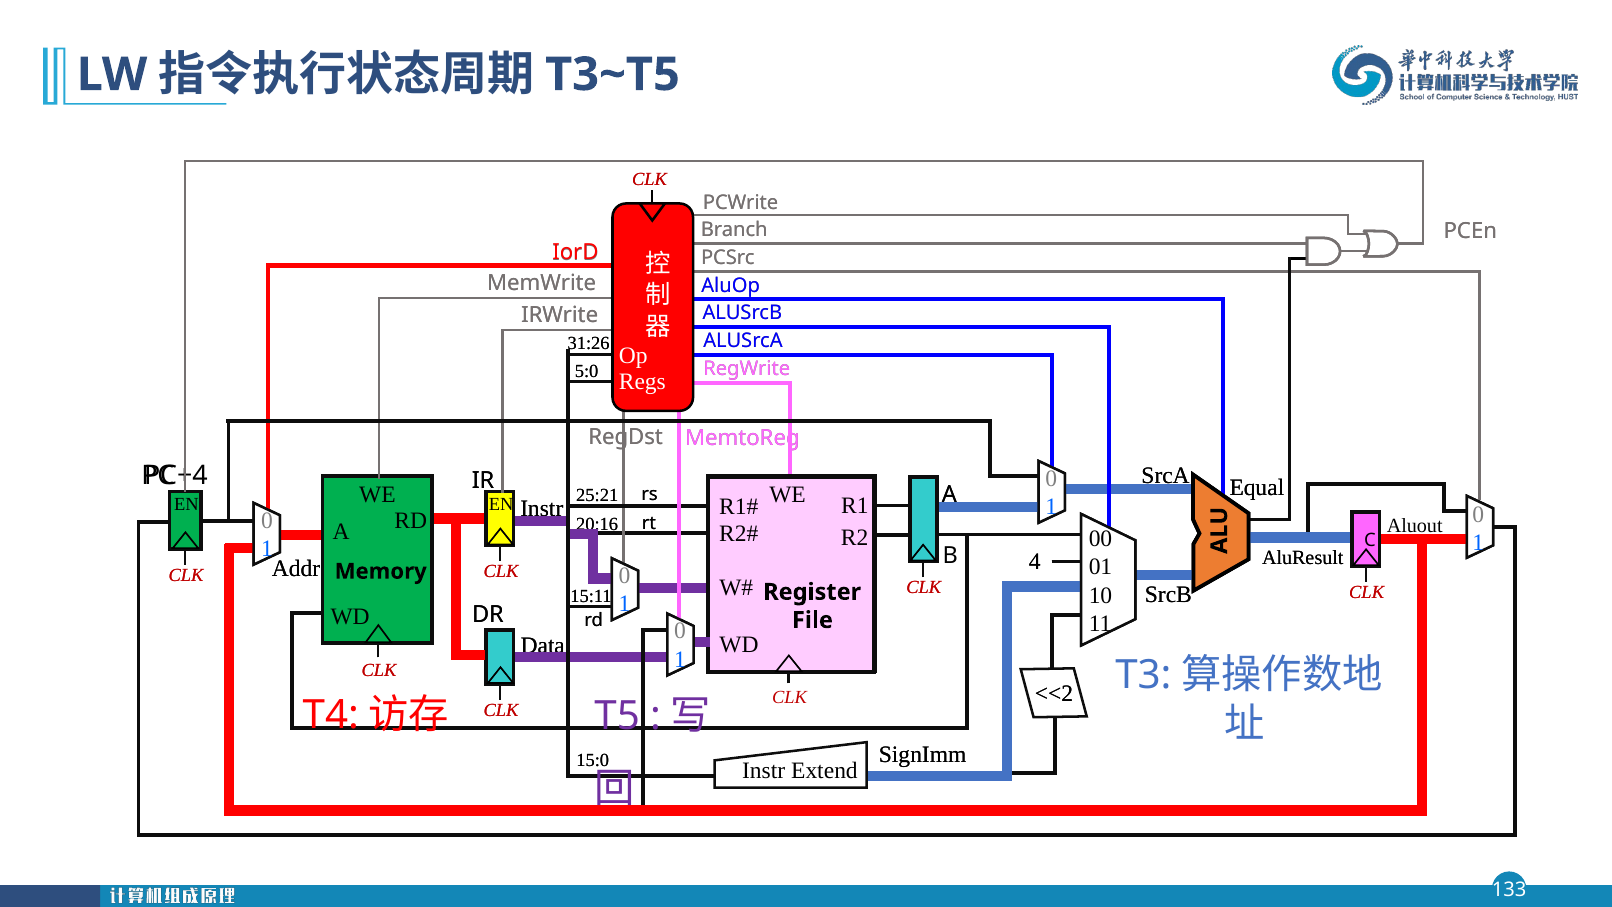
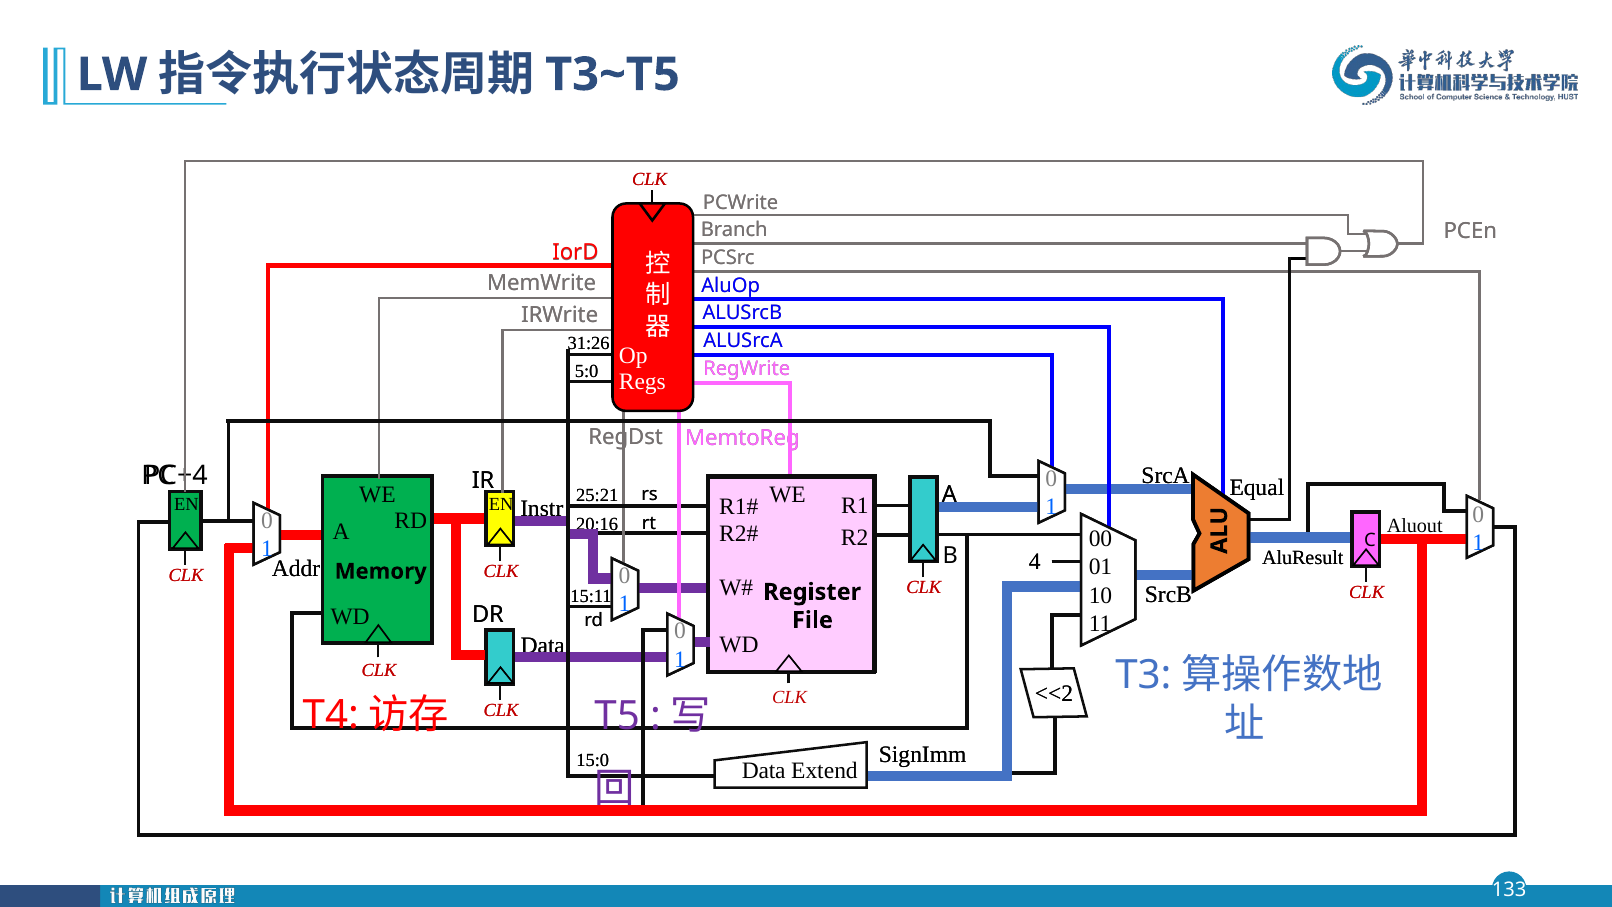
Instr at (764, 771): Instr -> Data
